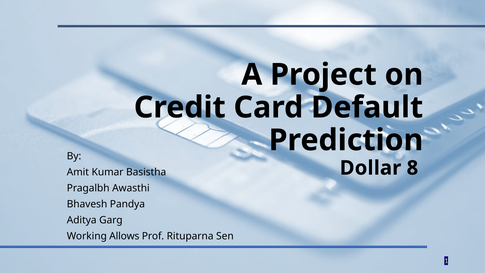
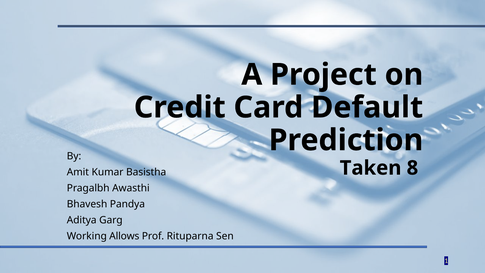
Dollar: Dollar -> Taken
